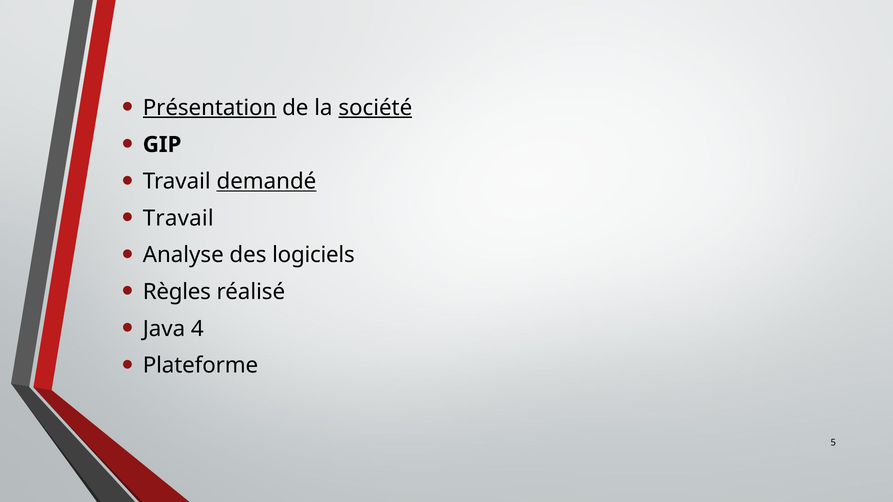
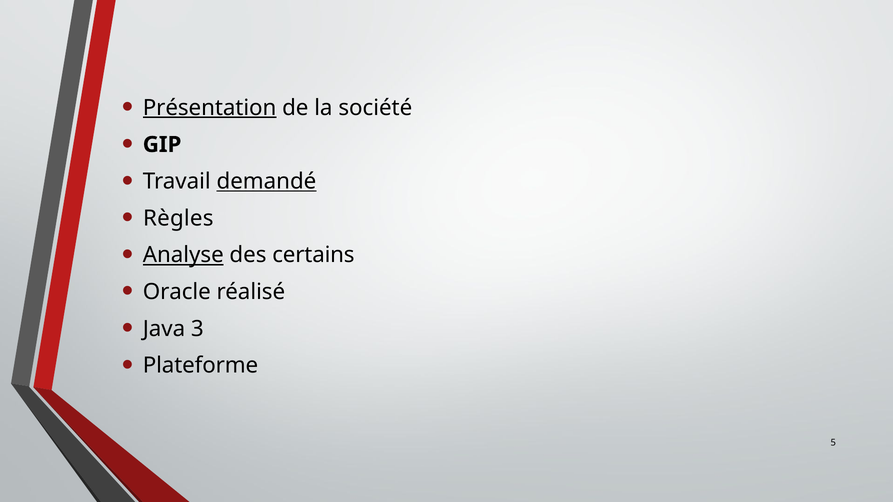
société underline: present -> none
Travail at (178, 218): Travail -> Règles
Analyse underline: none -> present
logiciels: logiciels -> certains
Règles: Règles -> Oracle
4: 4 -> 3
